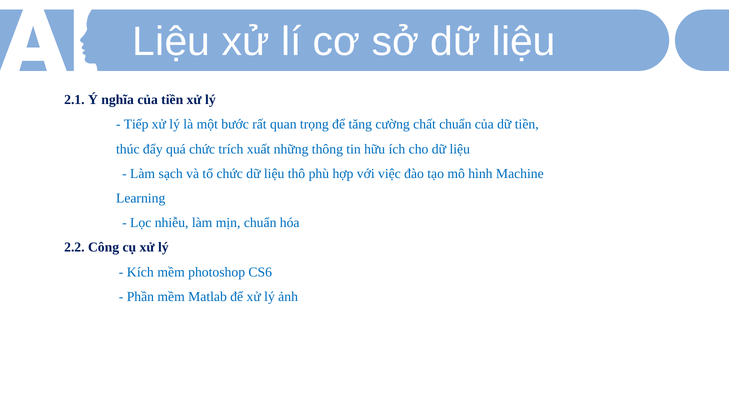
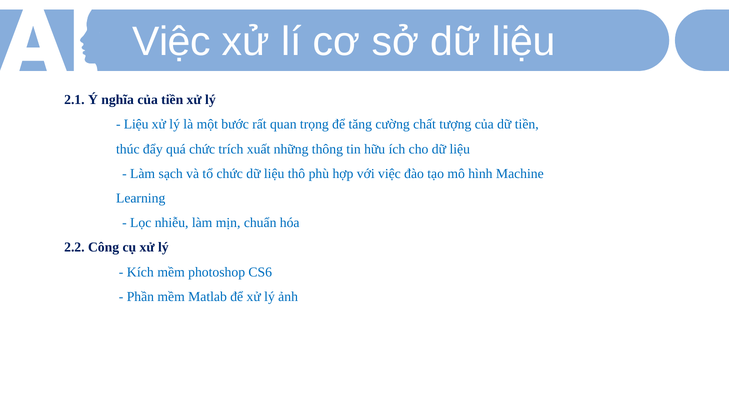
Liệu at (171, 42): Liệu -> Việc
Tiếp at (136, 124): Tiếp -> Liệu
chất chuẩn: chuẩn -> tượng
